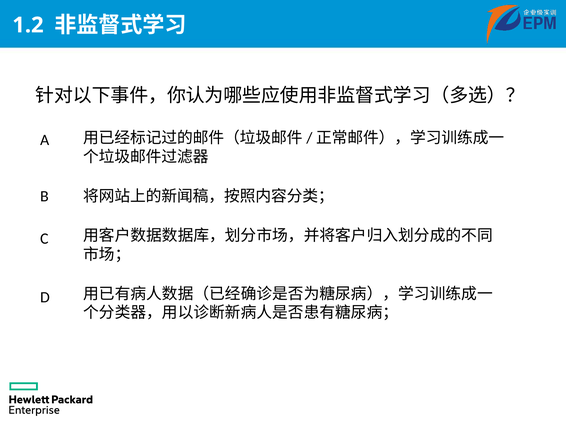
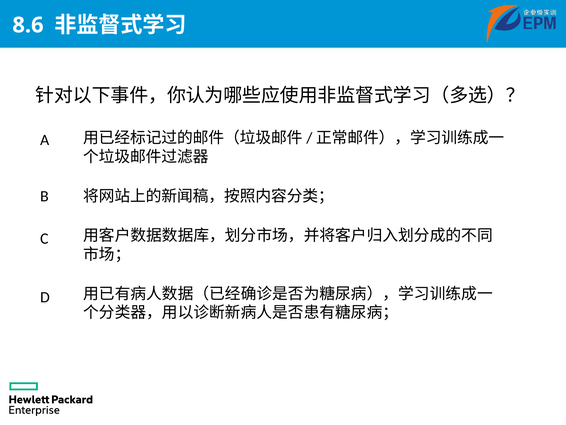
1.2: 1.2 -> 8.6
